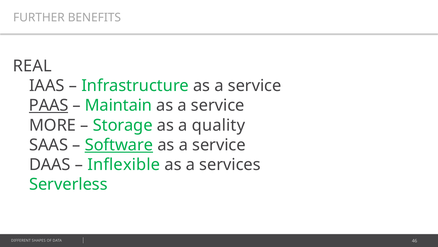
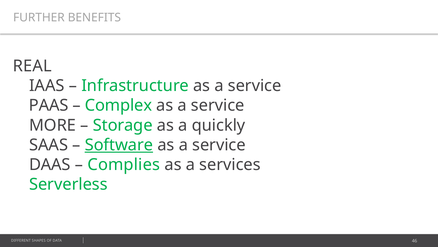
PAAS underline: present -> none
Maintain: Maintain -> Complex
quality: quality -> quickly
Inflexible: Inflexible -> Complies
